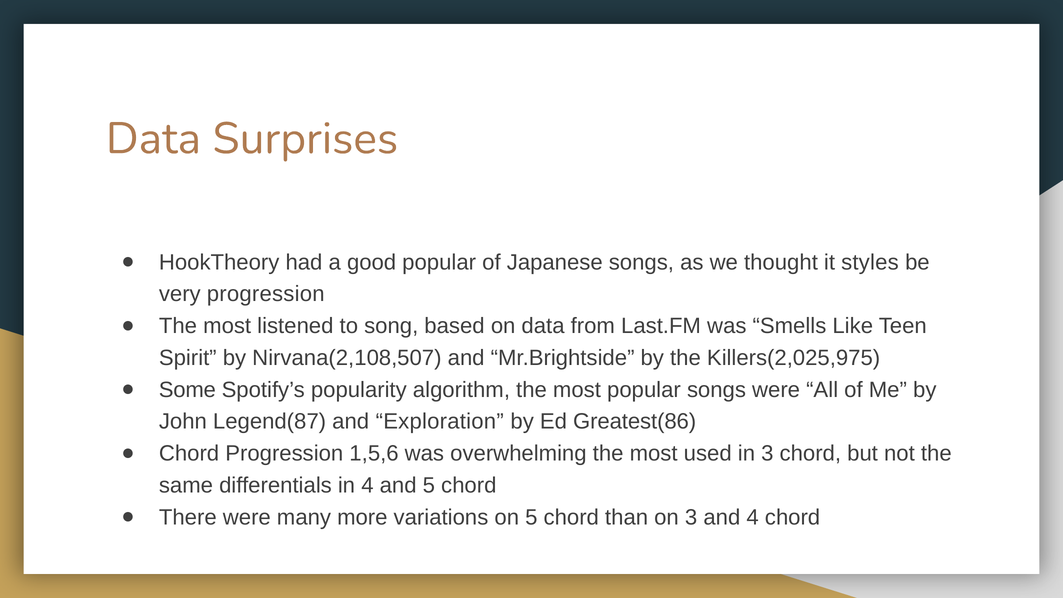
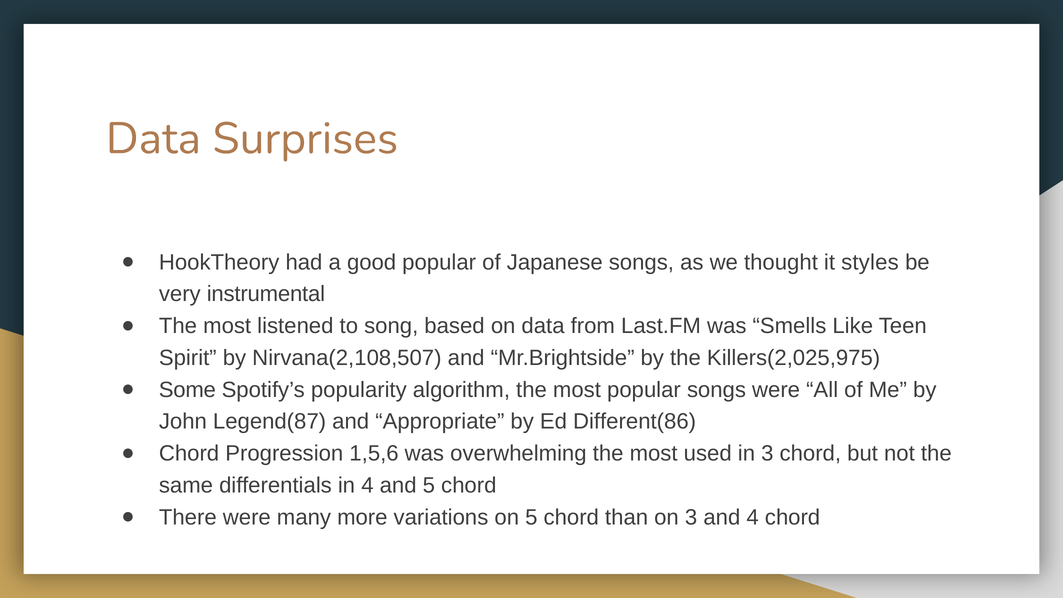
very progression: progression -> instrumental
Exploration: Exploration -> Appropriate
Greatest(86: Greatest(86 -> Different(86
